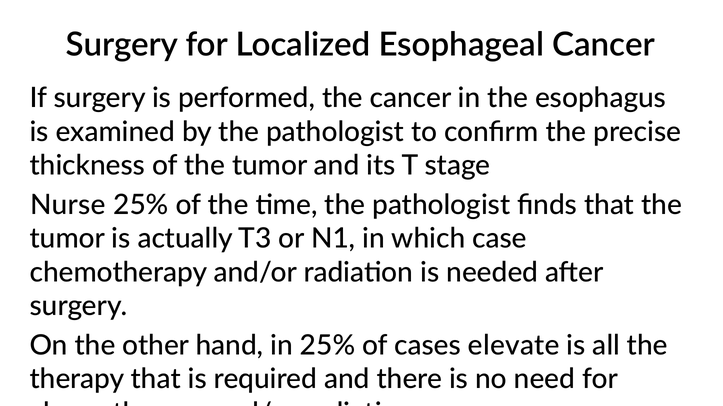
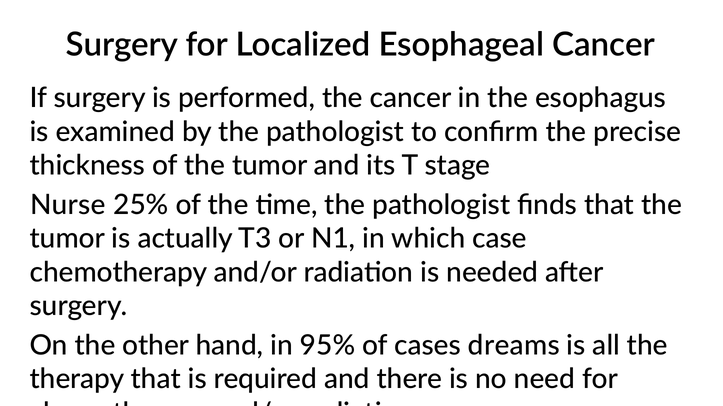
in 25%: 25% -> 95%
elevate: elevate -> dreams
